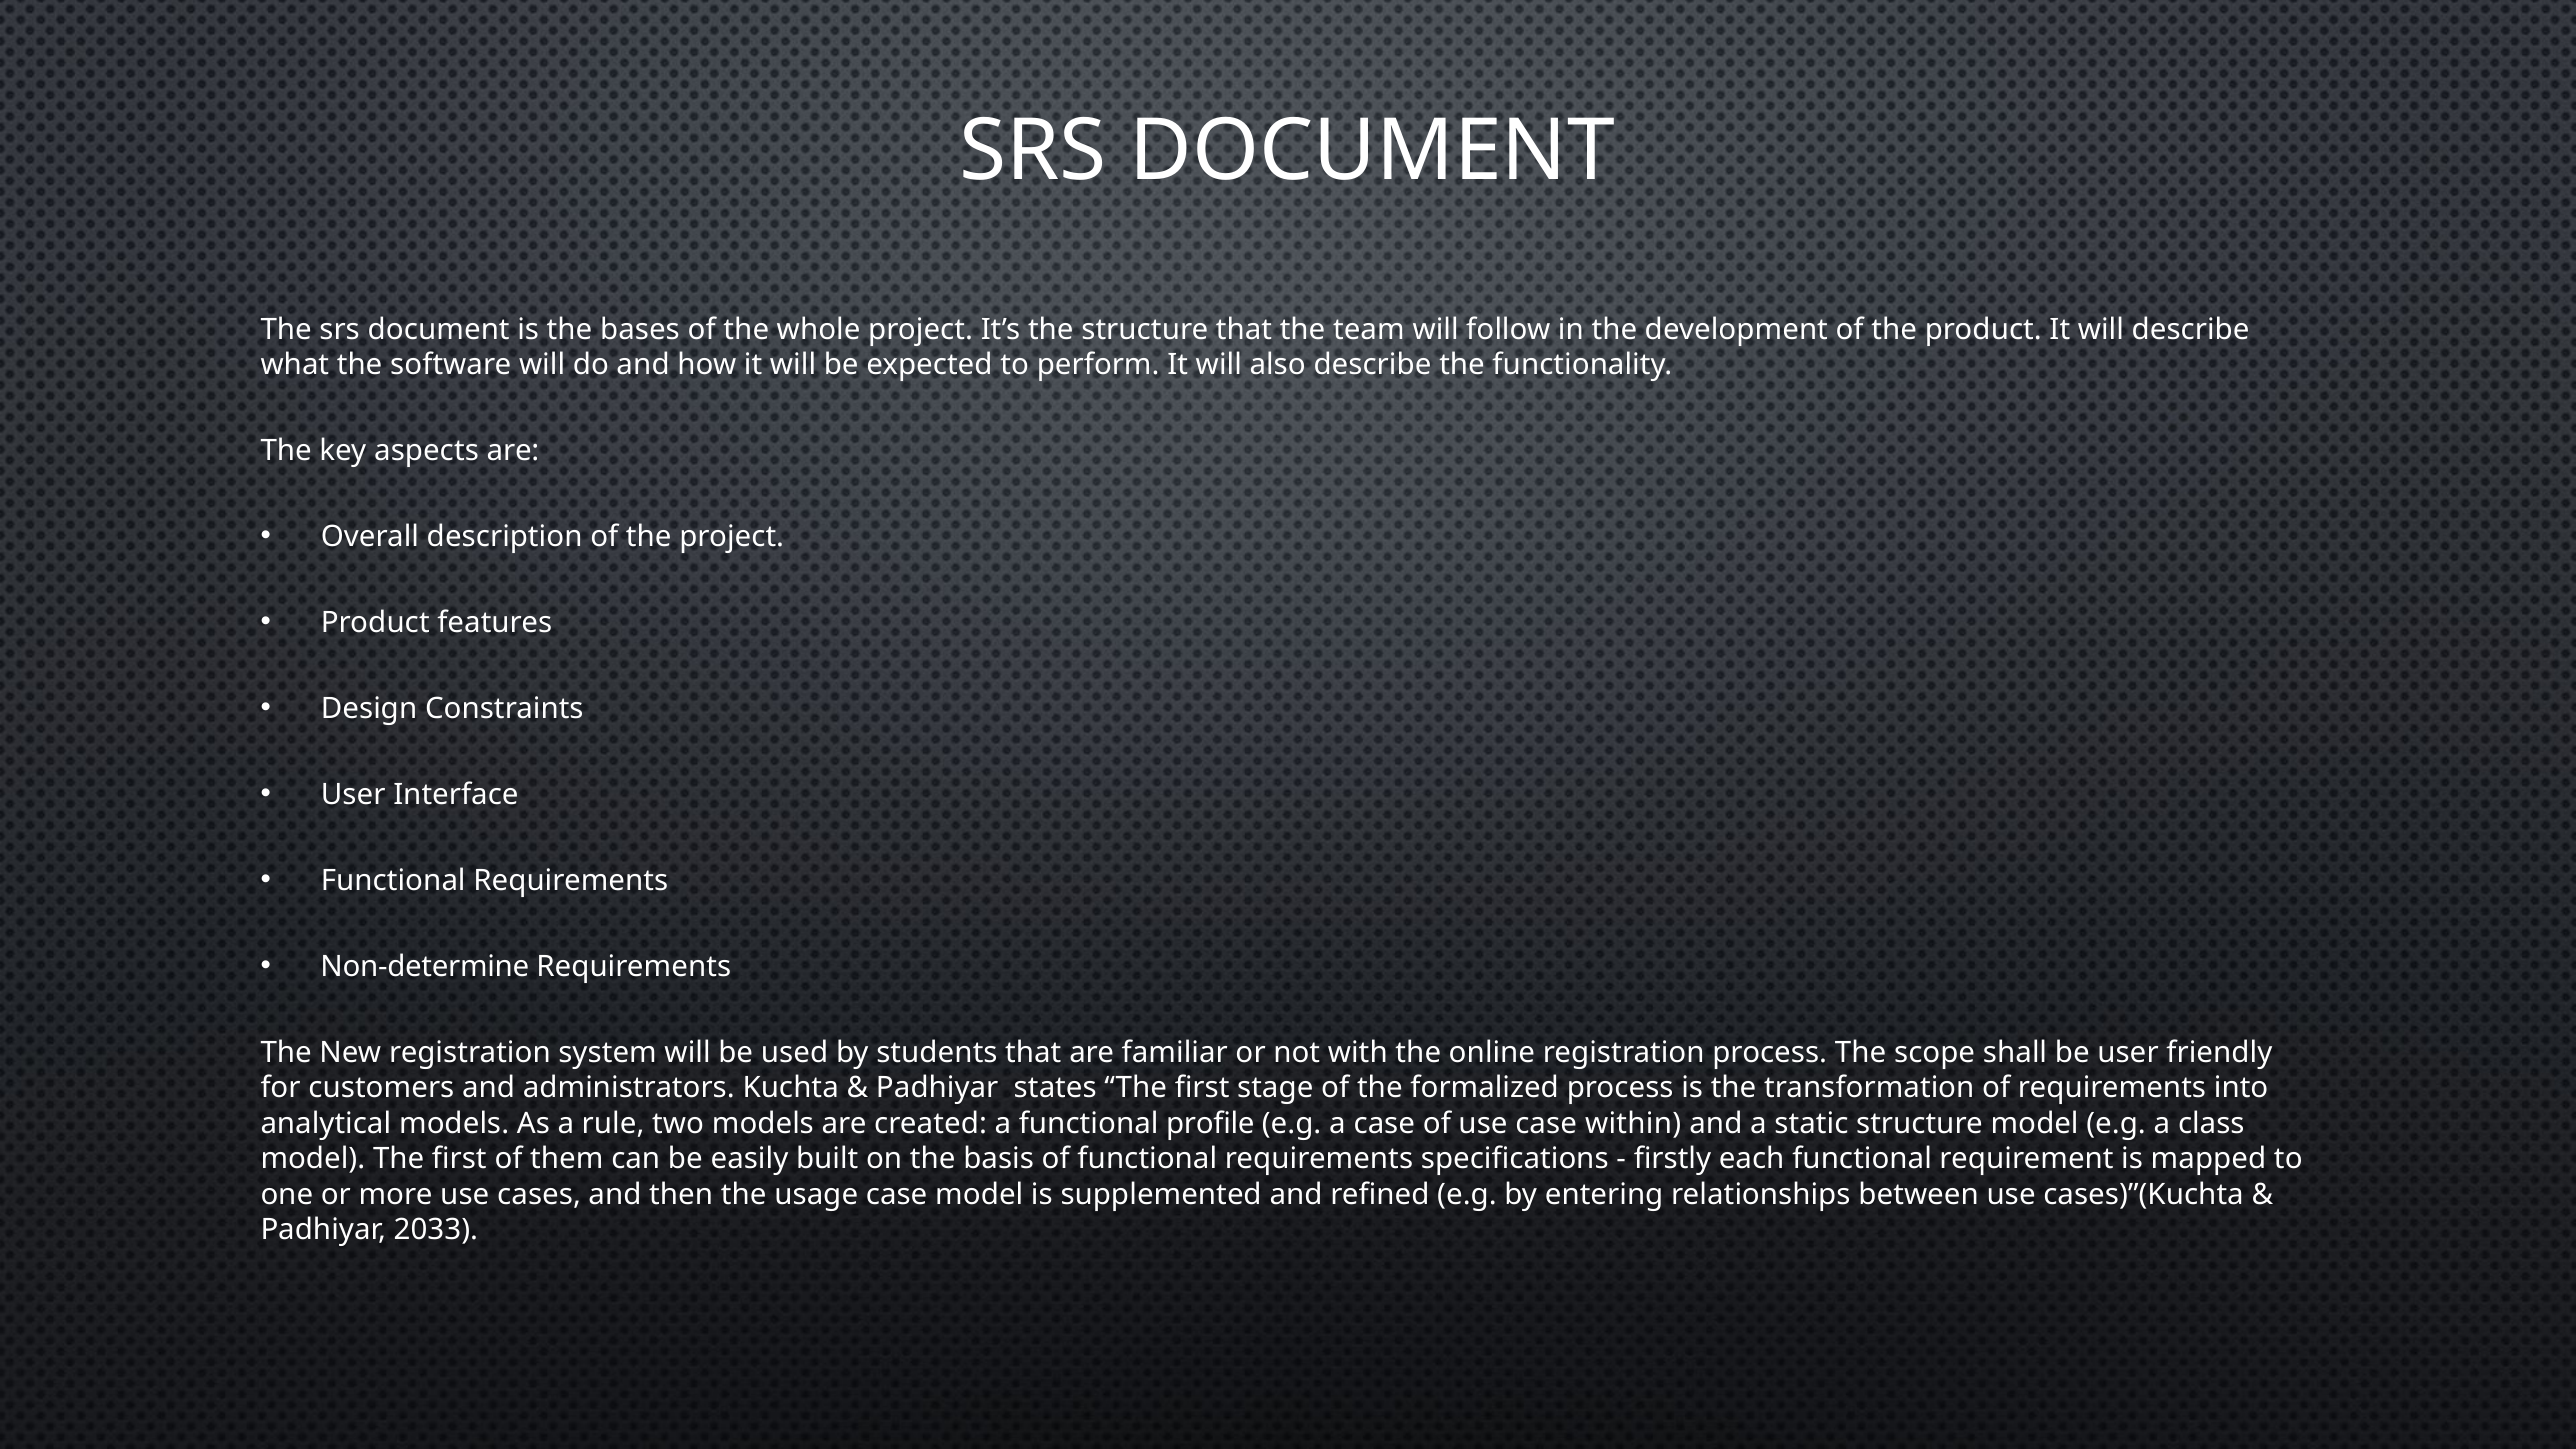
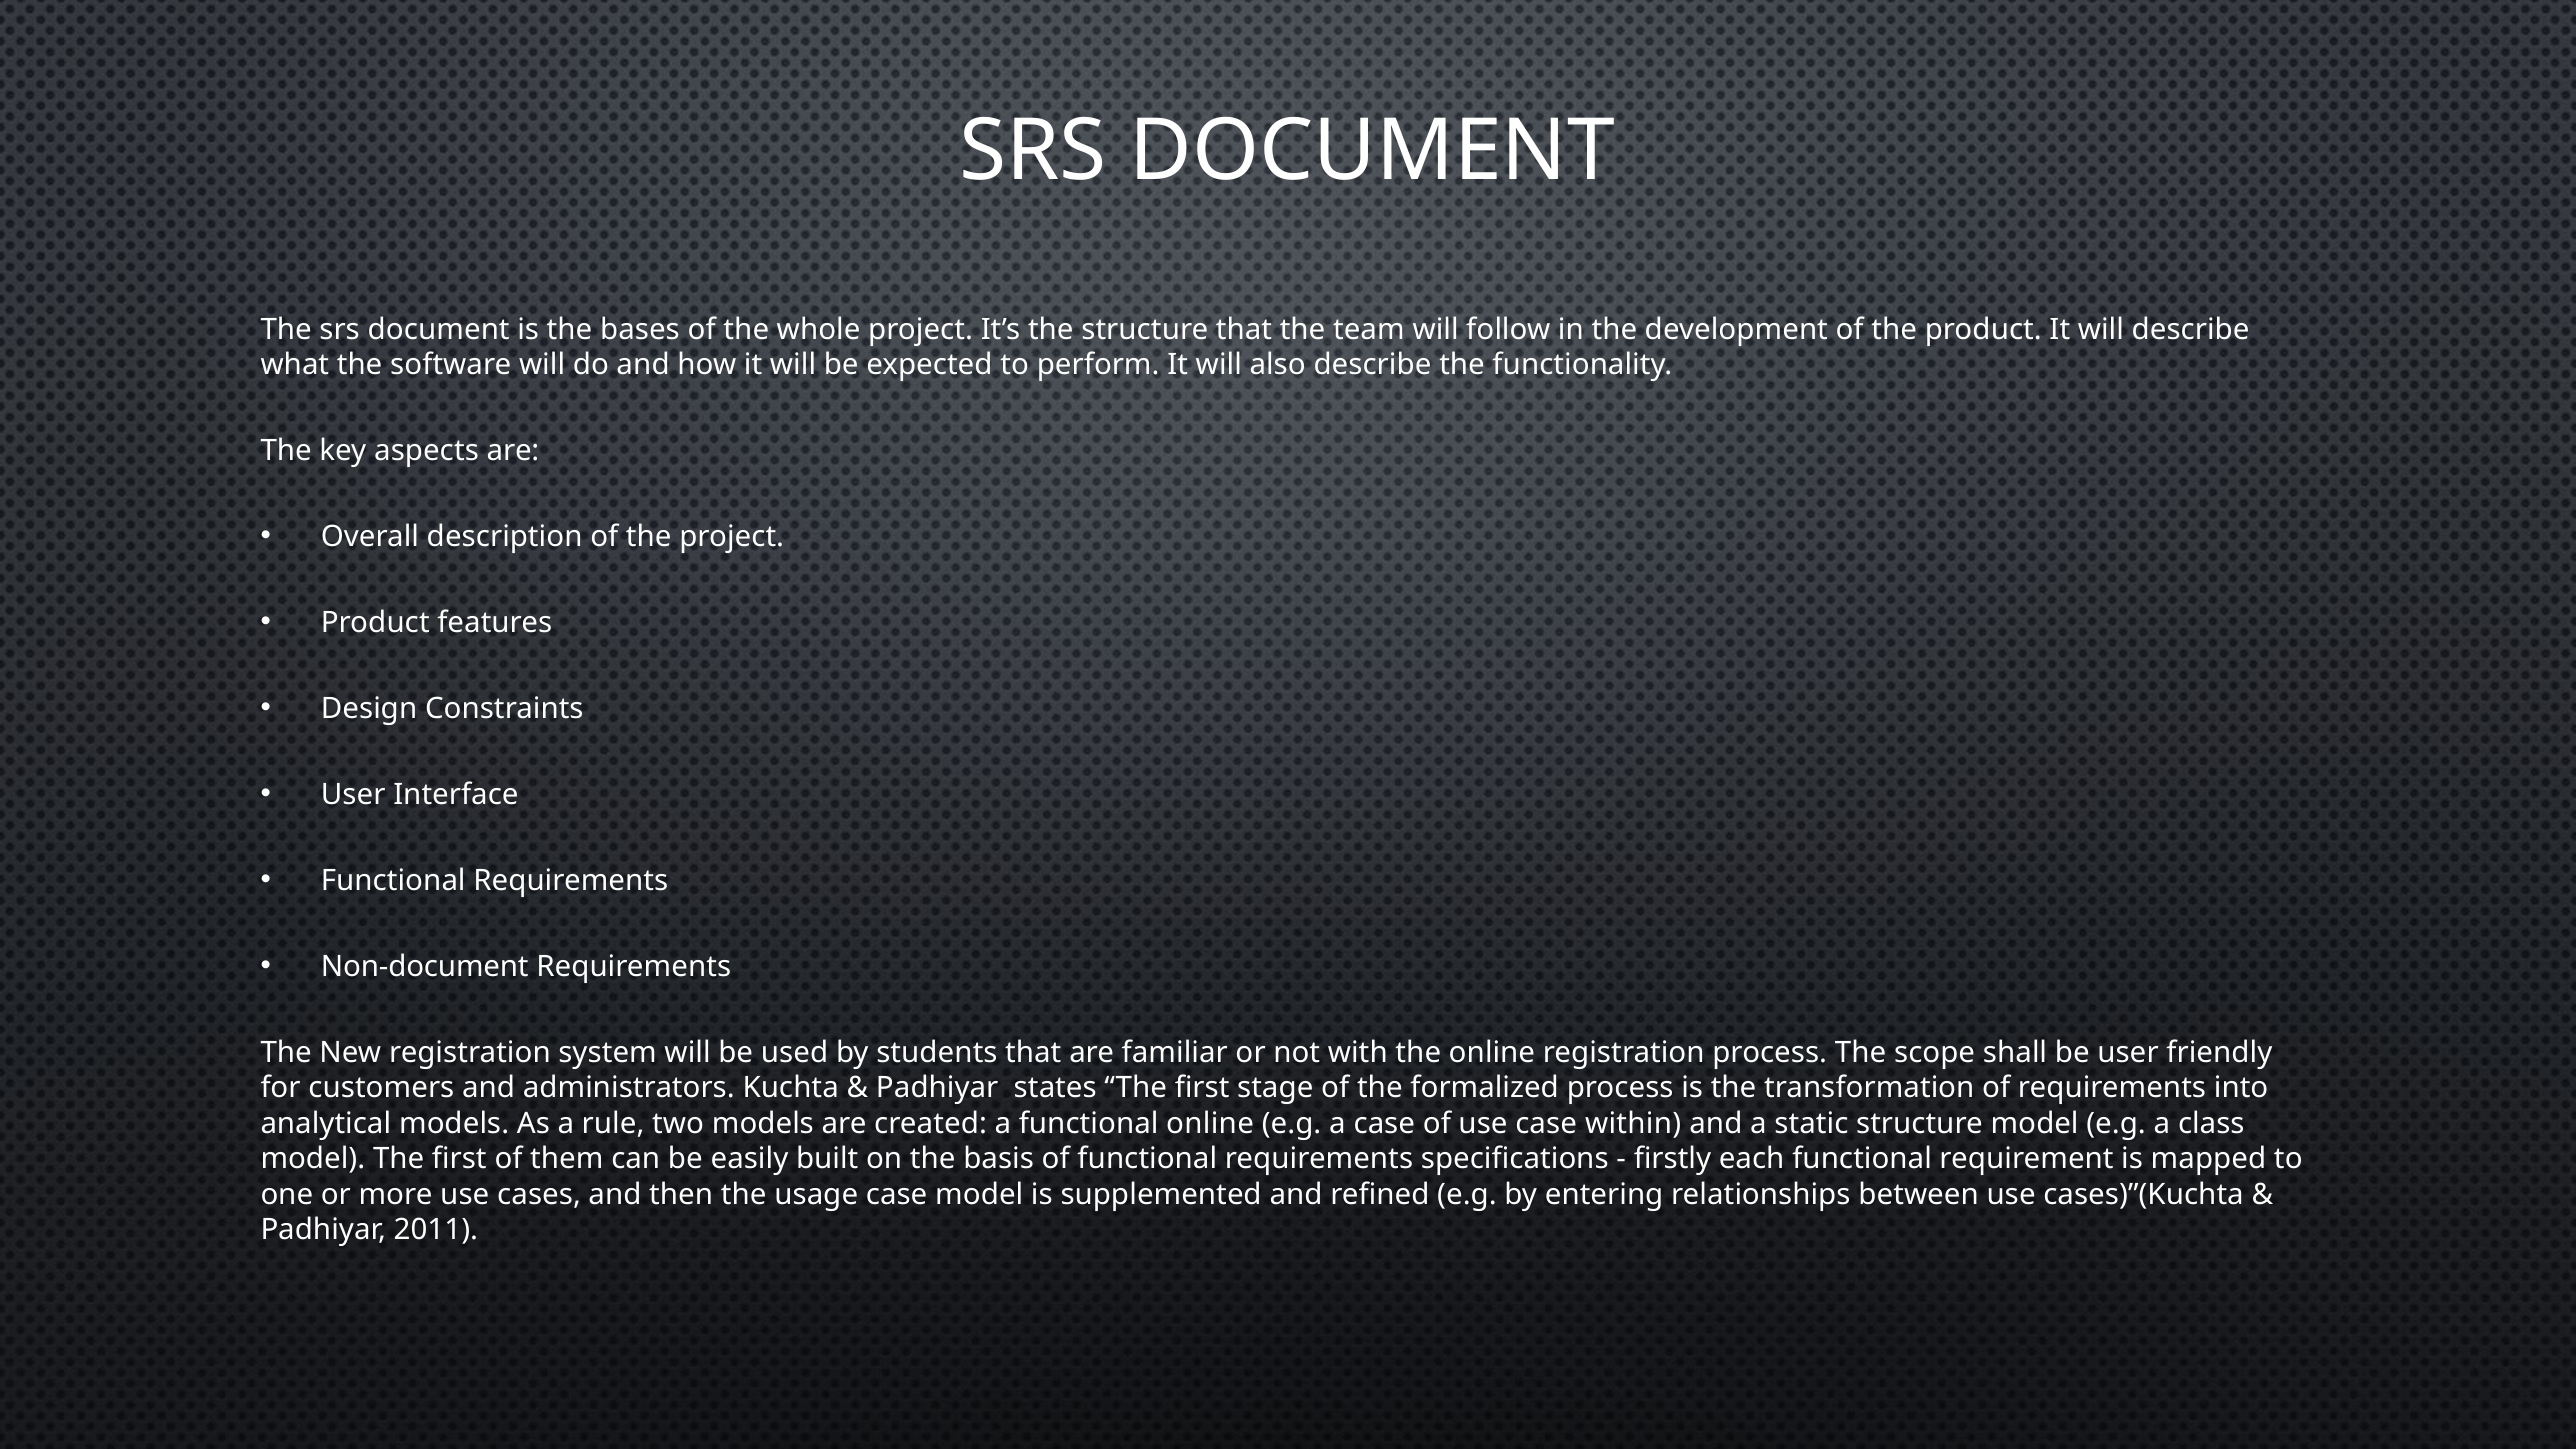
Non-determine: Non-determine -> Non-document
functional profile: profile -> online
2033: 2033 -> 2011
